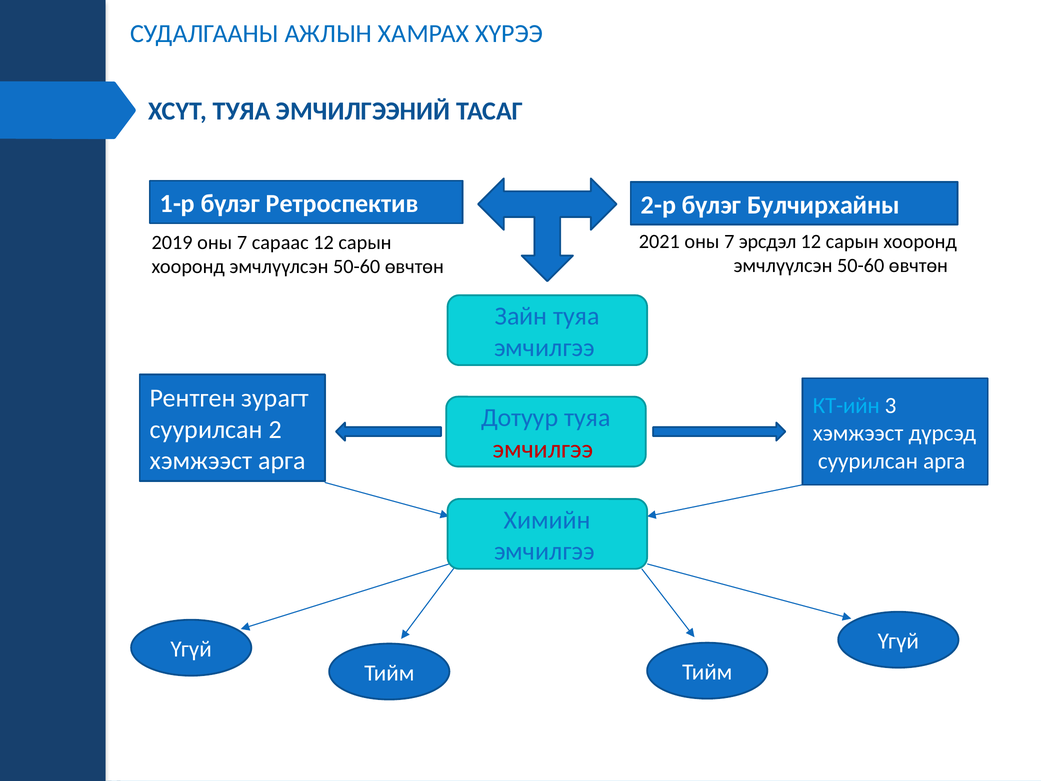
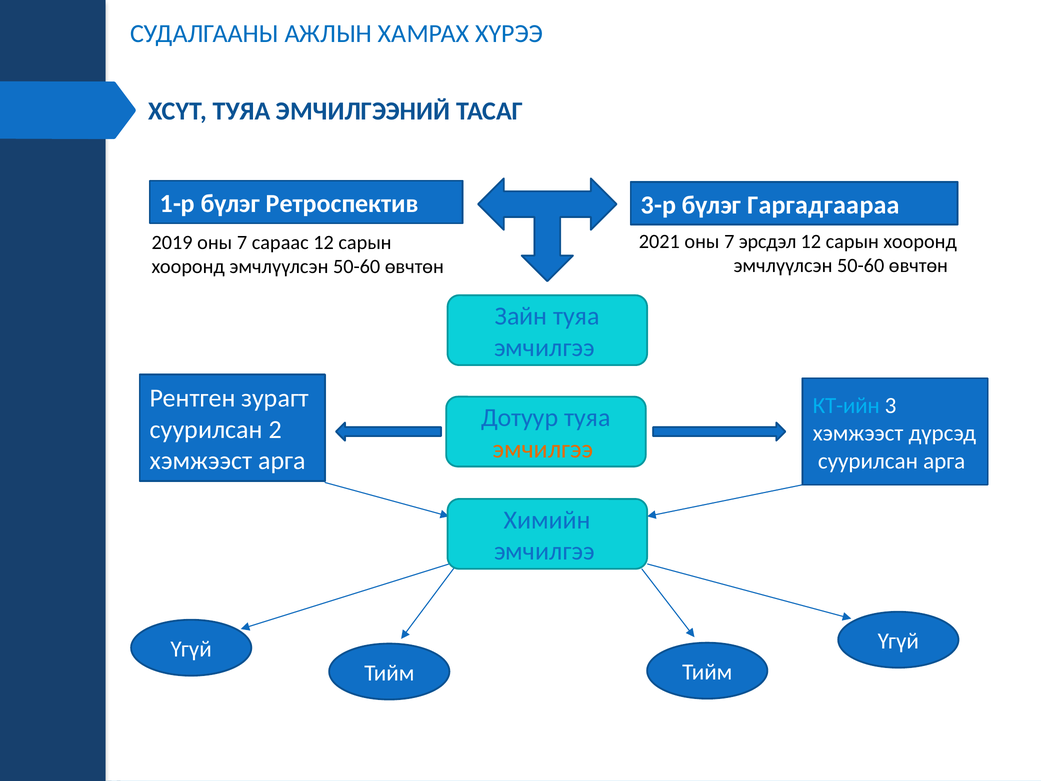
2-р: 2-р -> 3-р
Булчирхайны: Булчирхайны -> Гаргадгаараа
эмчилгээ at (543, 449) colour: red -> orange
